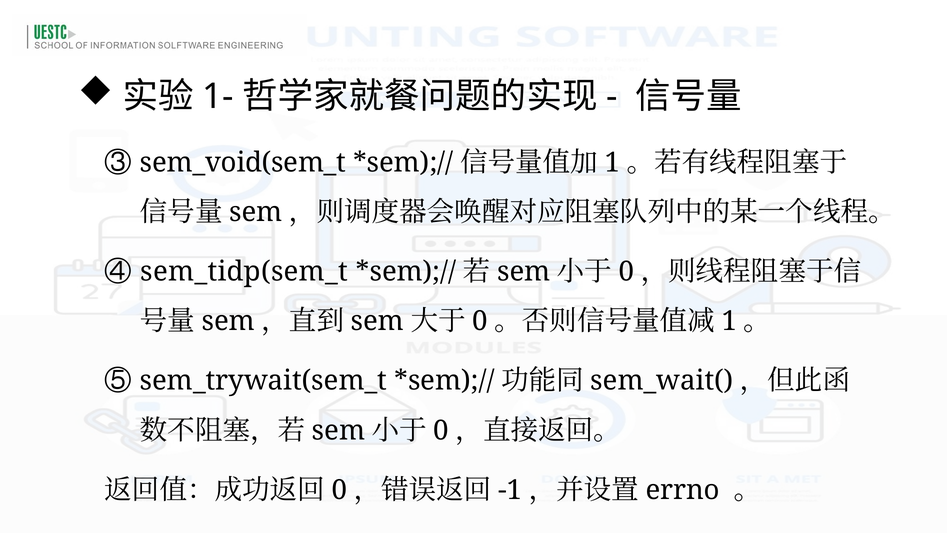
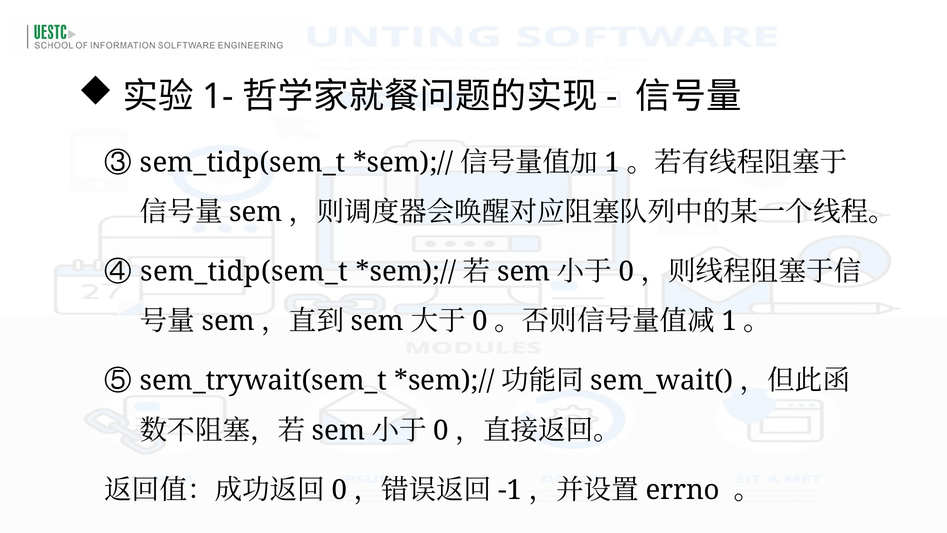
sem_void(sem_t at (243, 162): sem_void(sem_t -> sem_tidp(sem_t
